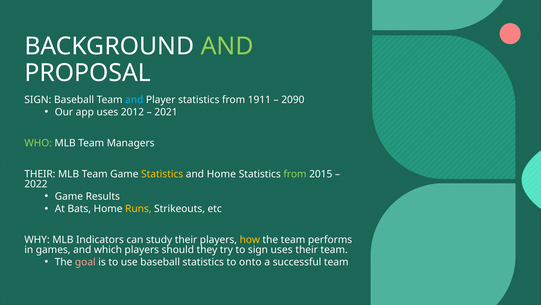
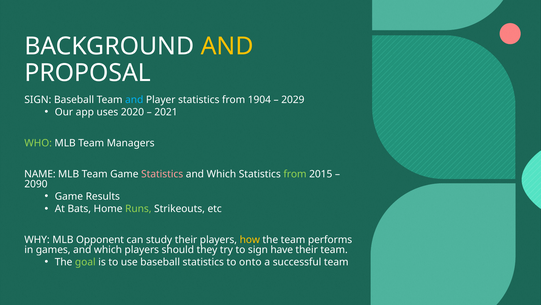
AND at (227, 46) colour: light green -> yellow
1911: 1911 -> 1904
2090: 2090 -> 2029
2012: 2012 -> 2020
THEIR at (40, 174): THEIR -> NAME
Statistics at (162, 174) colour: yellow -> pink
Home at (221, 174): Home -> Which
2022: 2022 -> 2090
Runs colour: yellow -> light green
Indicators: Indicators -> Opponent
sign uses: uses -> have
goal colour: pink -> light green
